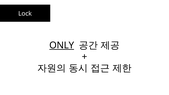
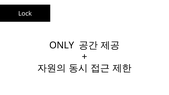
ONLY underline: present -> none
